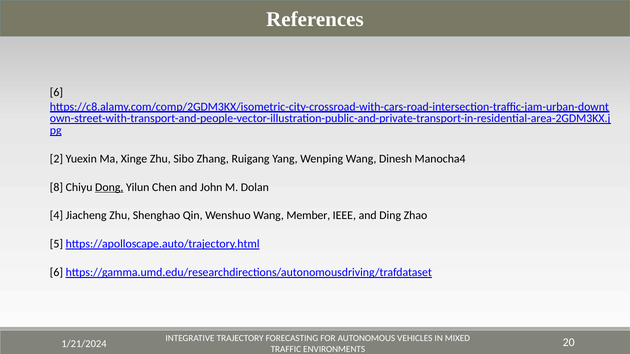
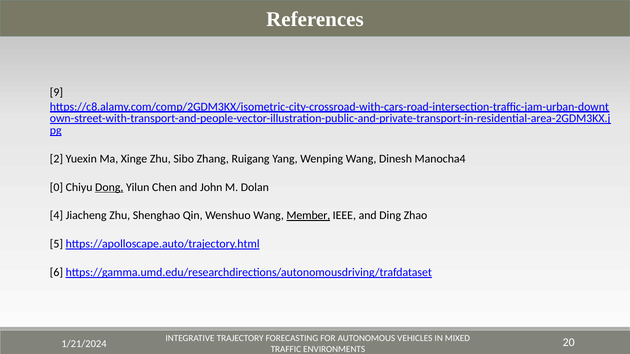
6 at (56, 93): 6 -> 9
8: 8 -> 0
Member underline: none -> present
